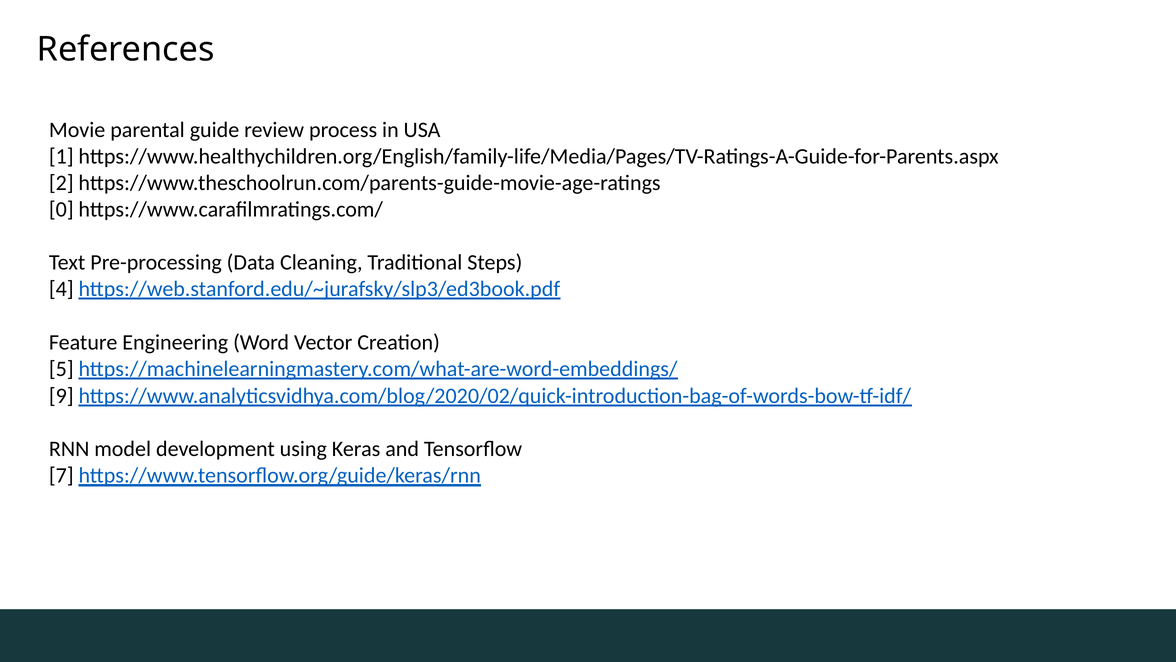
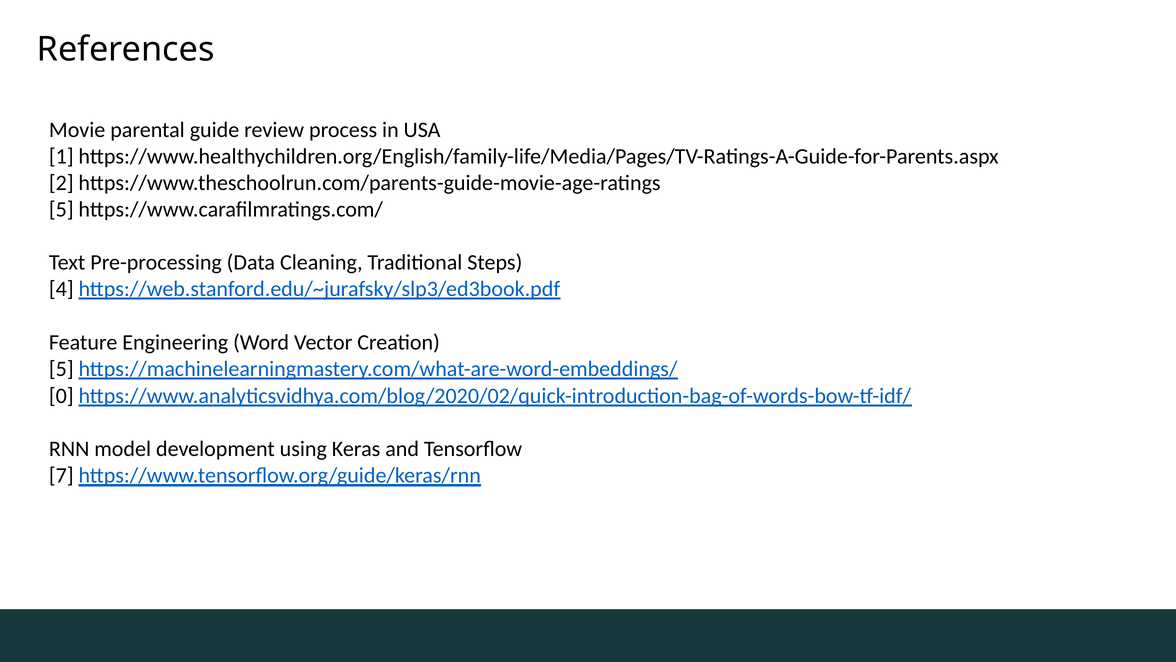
0 at (61, 209): 0 -> 5
9: 9 -> 0
